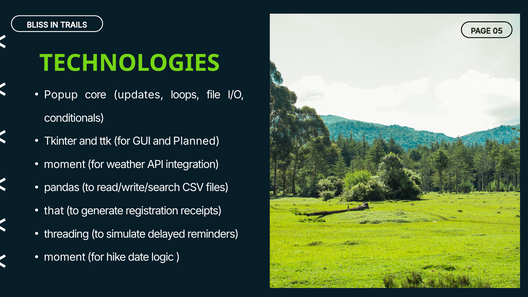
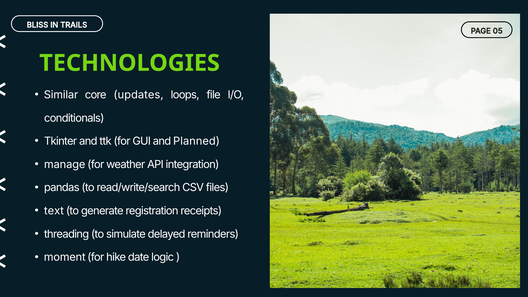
Popup: Popup -> Similar
moment at (65, 164): moment -> manage
that: that -> text
